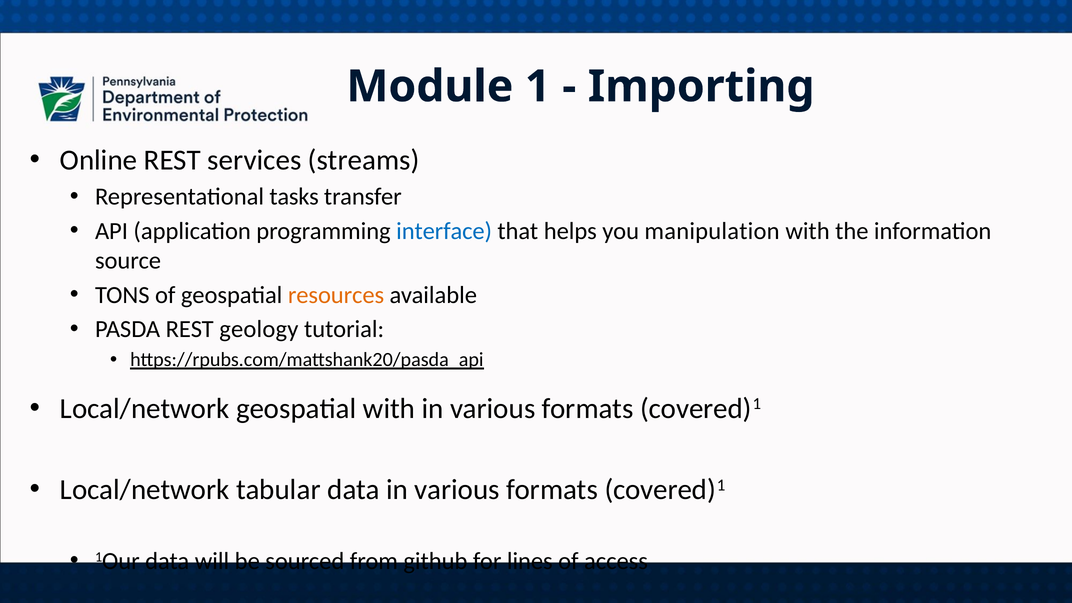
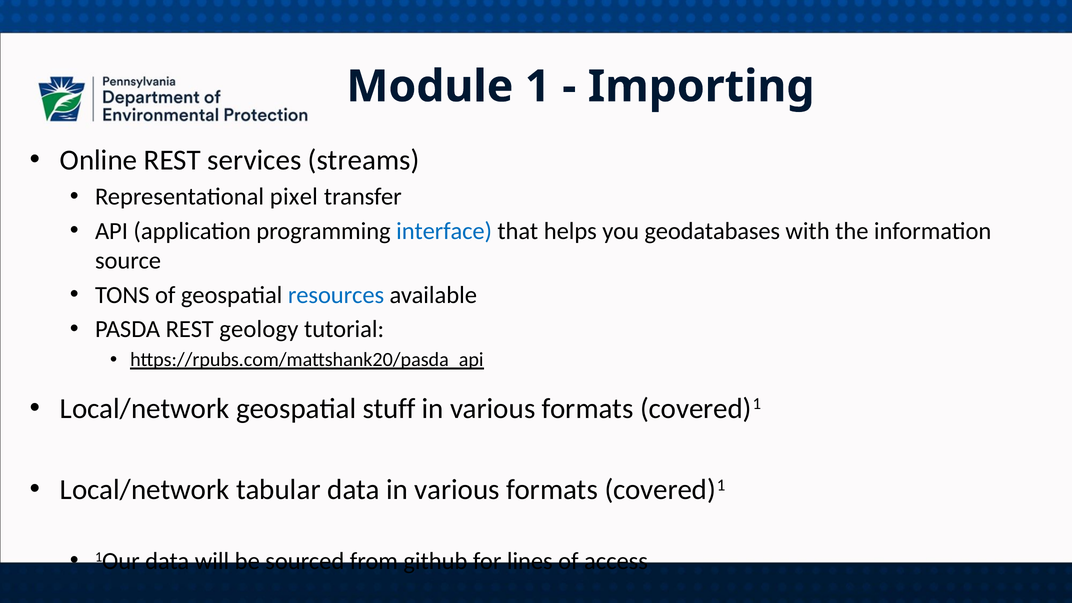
tasks: tasks -> pixel
manipulation: manipulation -> geodatabases
resources colour: orange -> blue
geospatial with: with -> stuff
